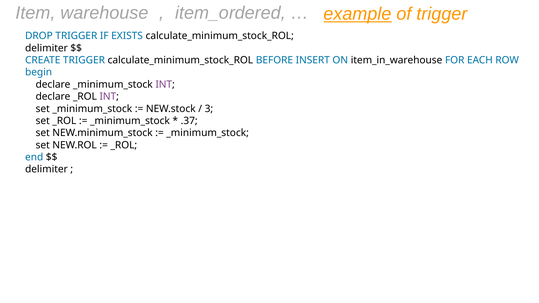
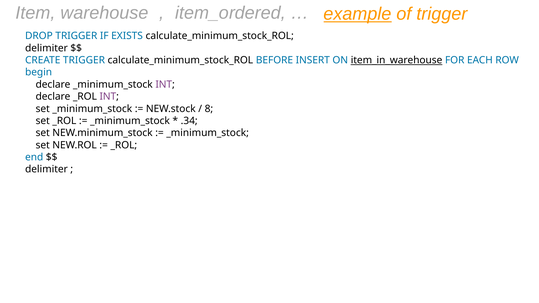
item_in_warehouse underline: none -> present
3: 3 -> 8
.37: .37 -> .34
